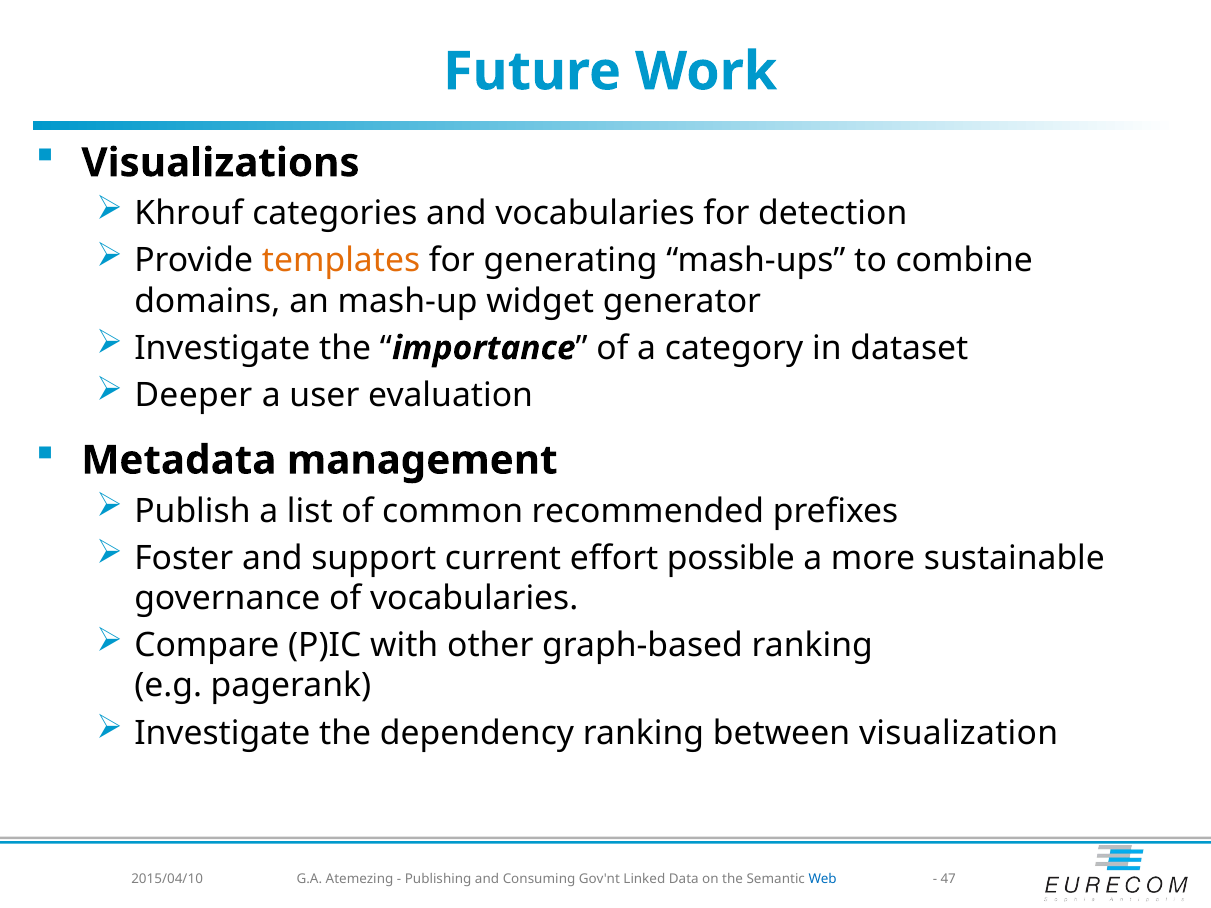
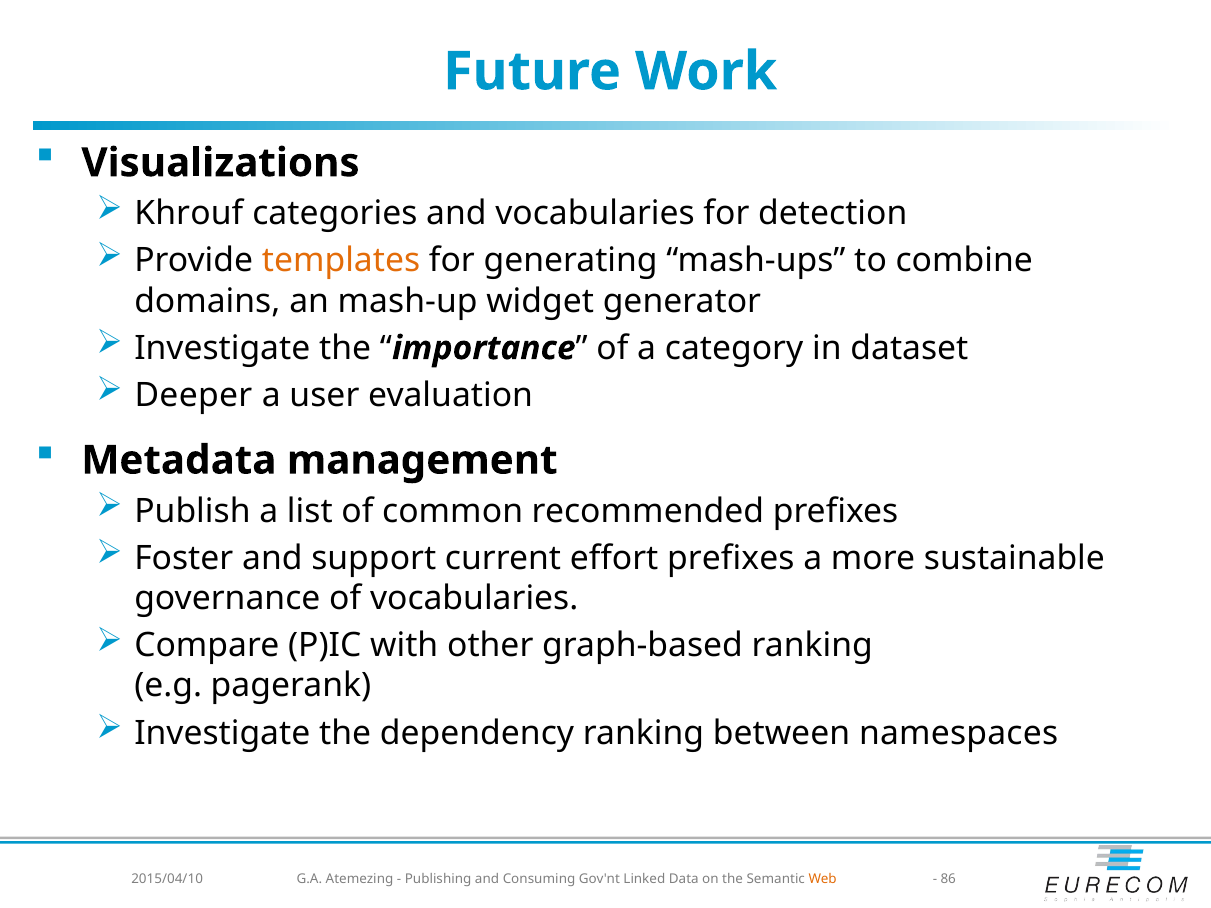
effort possible: possible -> prefixes
visualization: visualization -> namespaces
Web colour: blue -> orange
47: 47 -> 86
